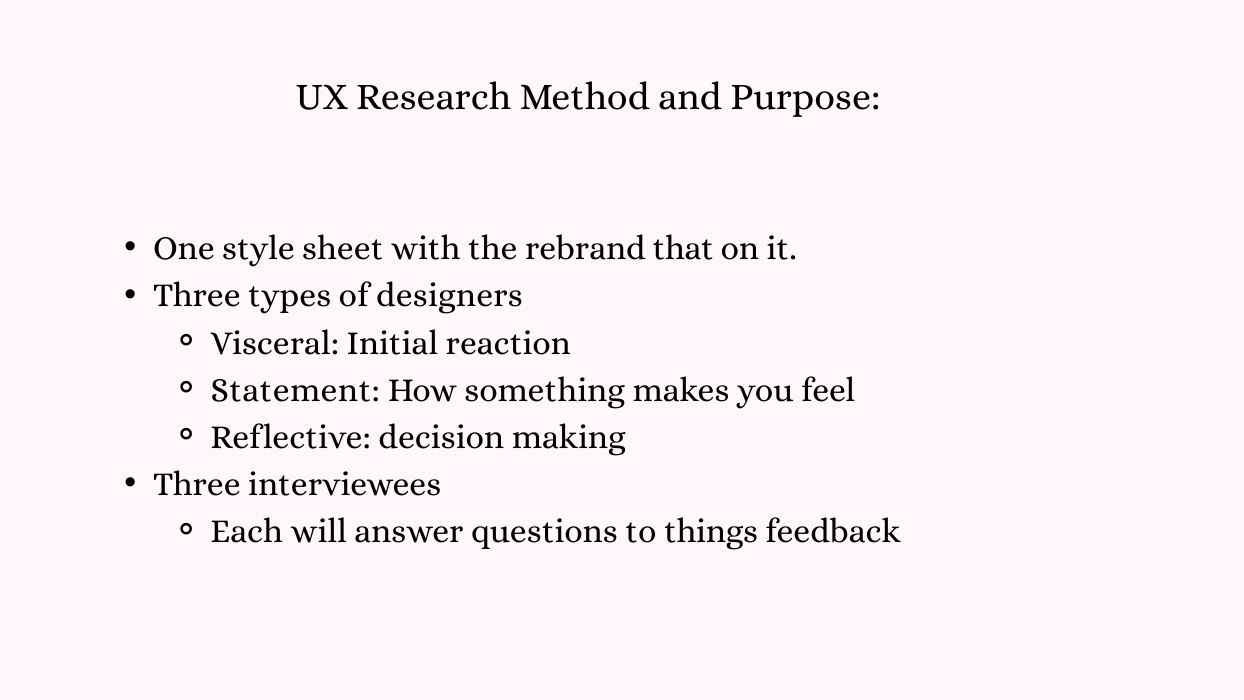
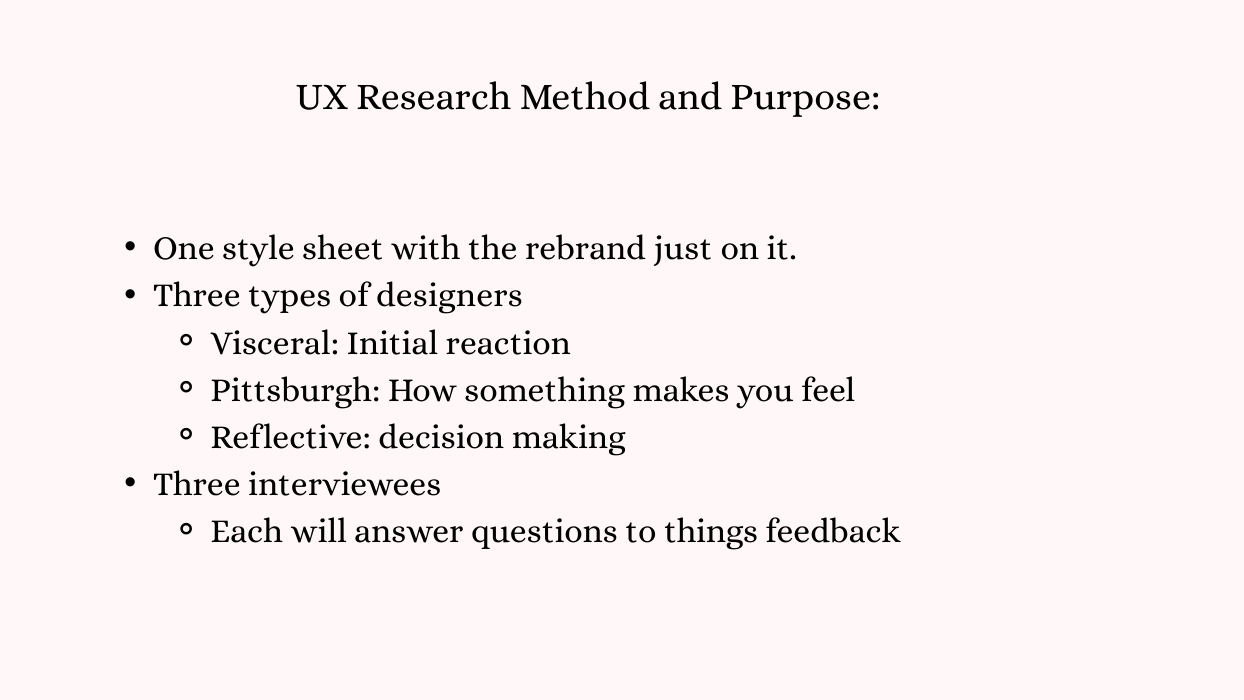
that: that -> just
Statement: Statement -> Pittsburgh
